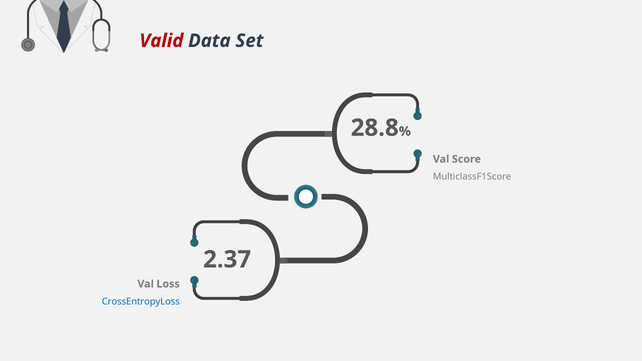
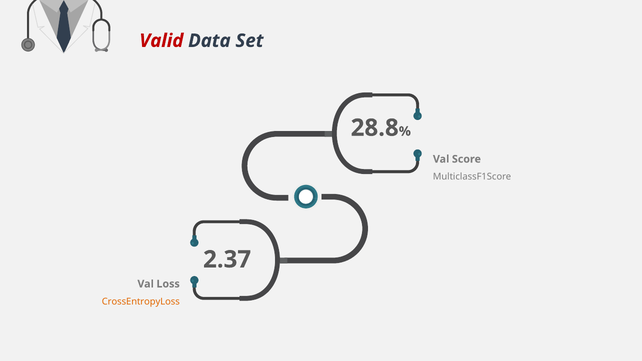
CrossEntropyLoss colour: blue -> orange
